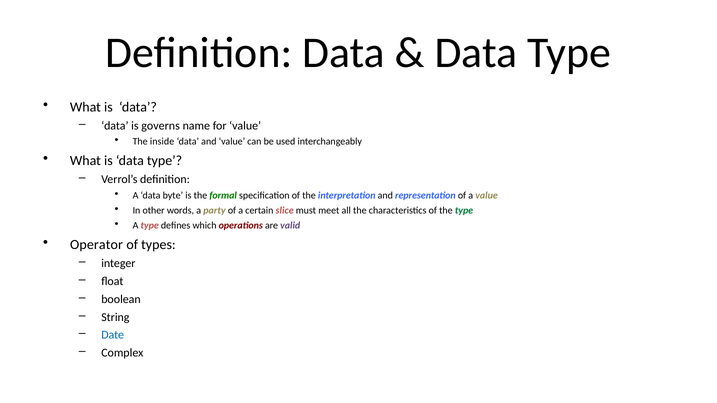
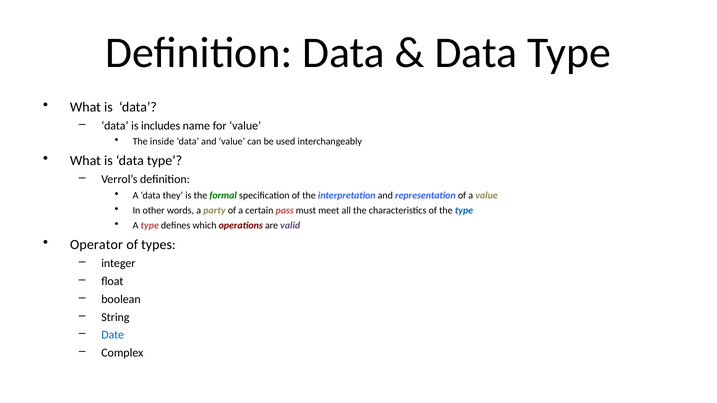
governs: governs -> includes
byte: byte -> they
slice: slice -> pass
type at (464, 211) colour: green -> blue
